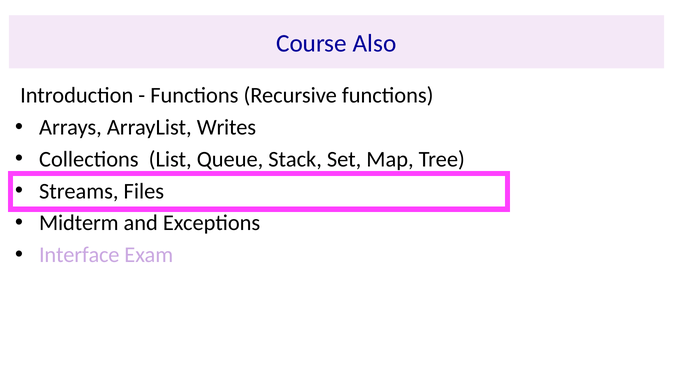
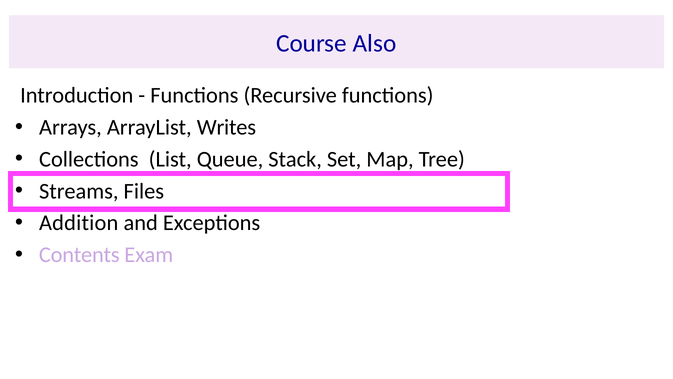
Midterm: Midterm -> Addition
Interface: Interface -> Contents
